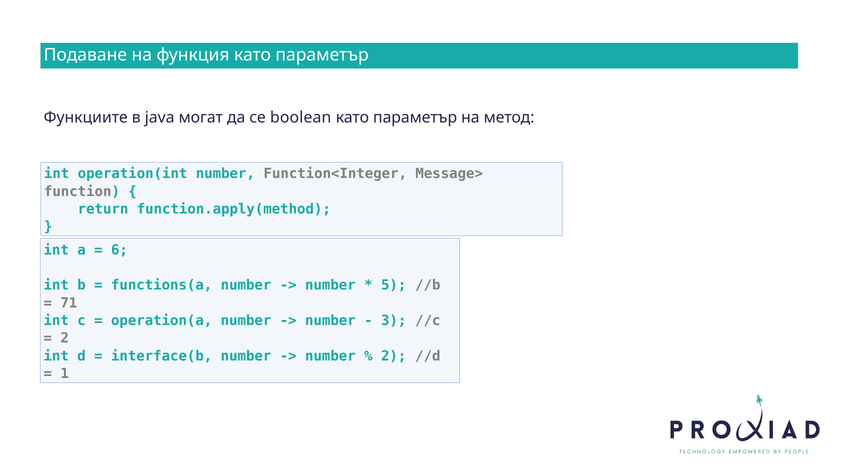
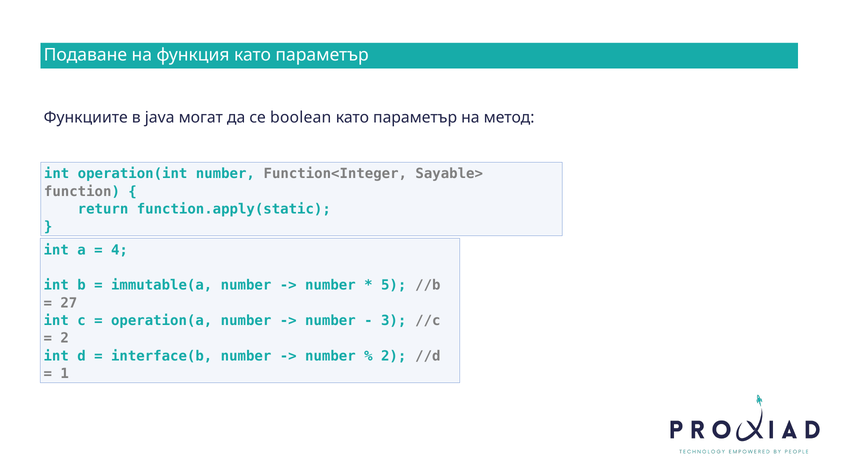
Message>: Message> -> Sayable>
function.apply(method: function.apply(method -> function.apply(static
6: 6 -> 4
functions(a: functions(a -> immutable(a
71: 71 -> 27
